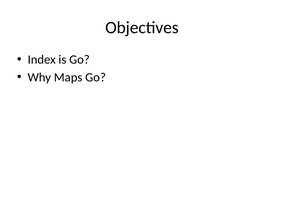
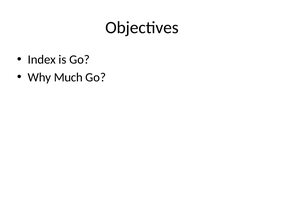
Maps: Maps -> Much
